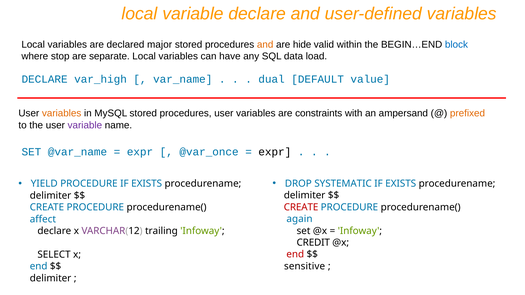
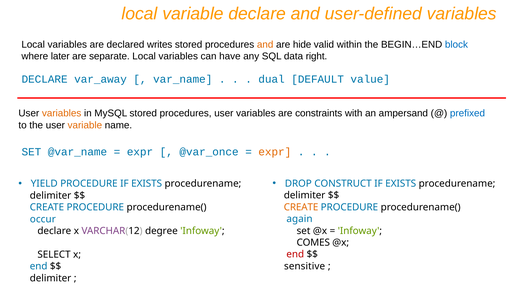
major: major -> writes
stop: stop -> later
load: load -> right
var_high: var_high -> var_away
prefixed colour: orange -> blue
variable at (85, 125) colour: purple -> orange
expr at (275, 152) colour: black -> orange
SYSTEMATIC: SYSTEMATIC -> CONSTRUCT
CREATE at (301, 207) colour: red -> orange
affect: affect -> occur
trailing: trailing -> degree
CREDIT: CREDIT -> COMES
